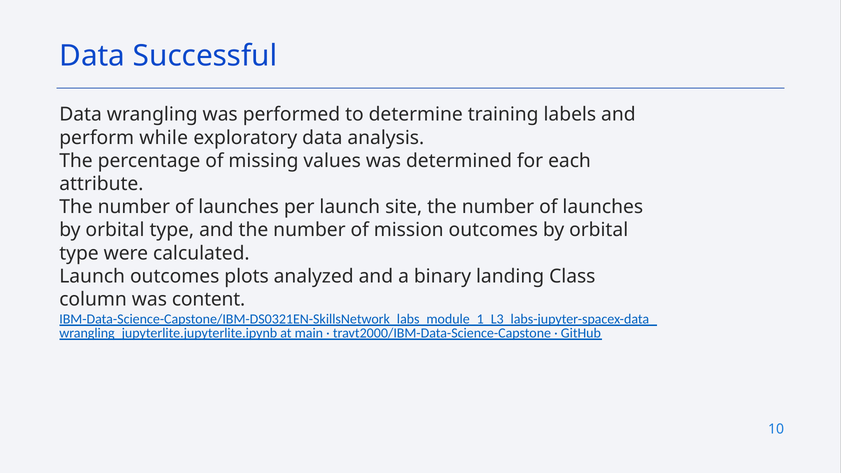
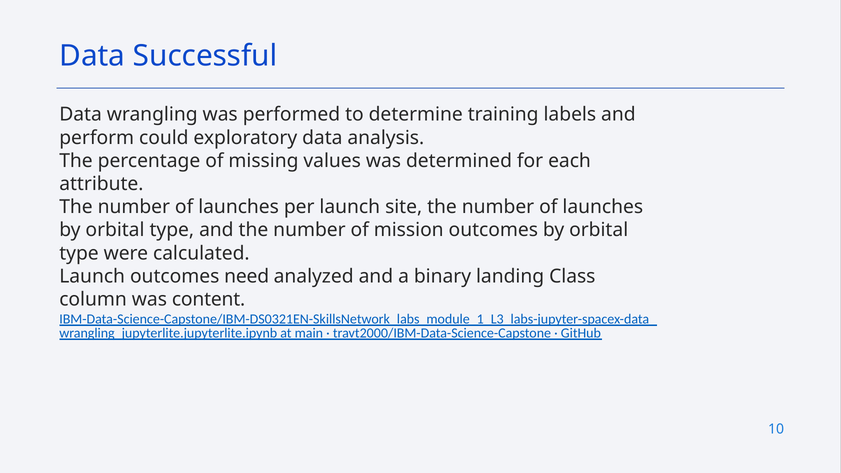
while: while -> could
plots: plots -> need
